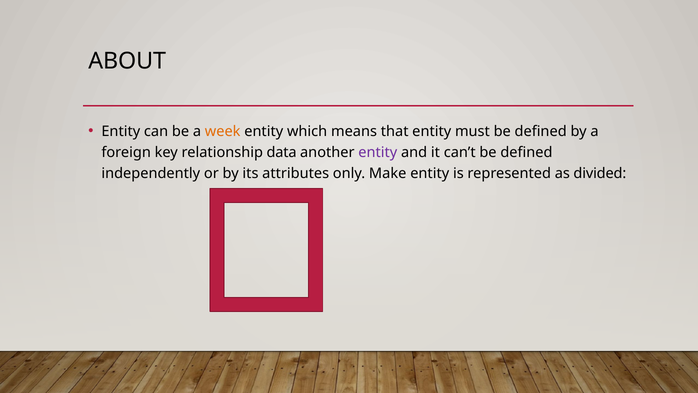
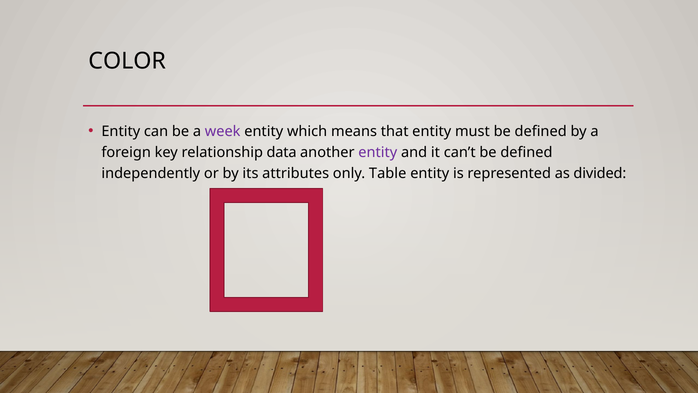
ABOUT: ABOUT -> COLOR
week colour: orange -> purple
Make: Make -> Table
